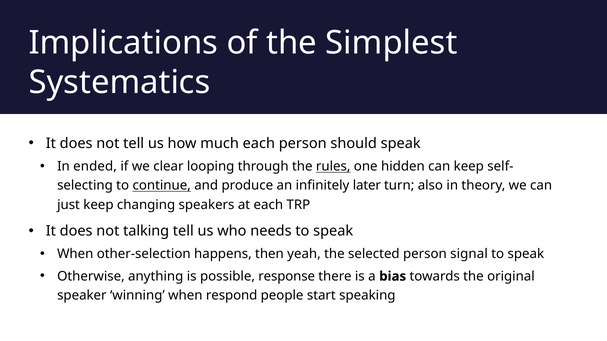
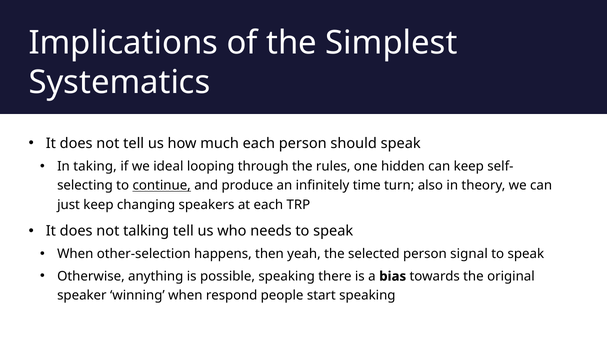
ended: ended -> taking
clear: clear -> ideal
rules underline: present -> none
later: later -> time
possible response: response -> speaking
